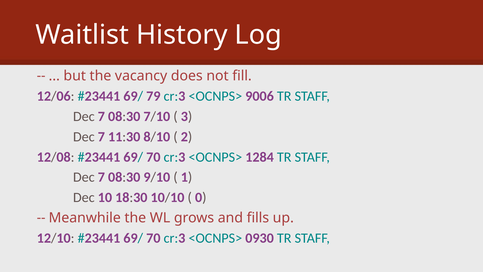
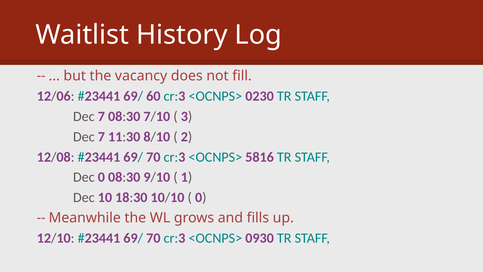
79: 79 -> 60
9006: 9006 -> 0230
1284: 1284 -> 5816
7 at (101, 177): 7 -> 0
